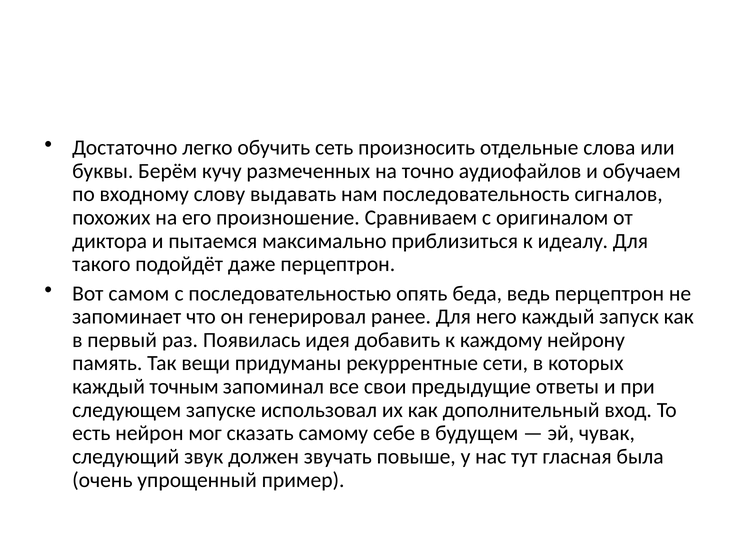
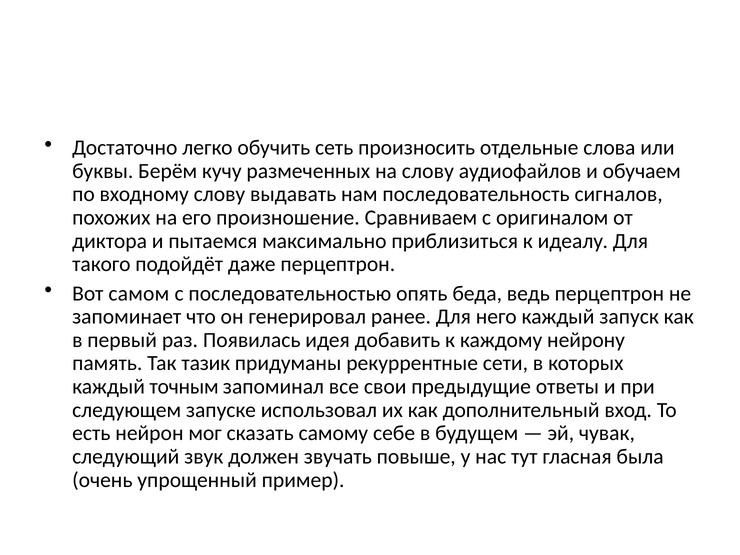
на точно: точно -> слову
вещи: вещи -> тазик
